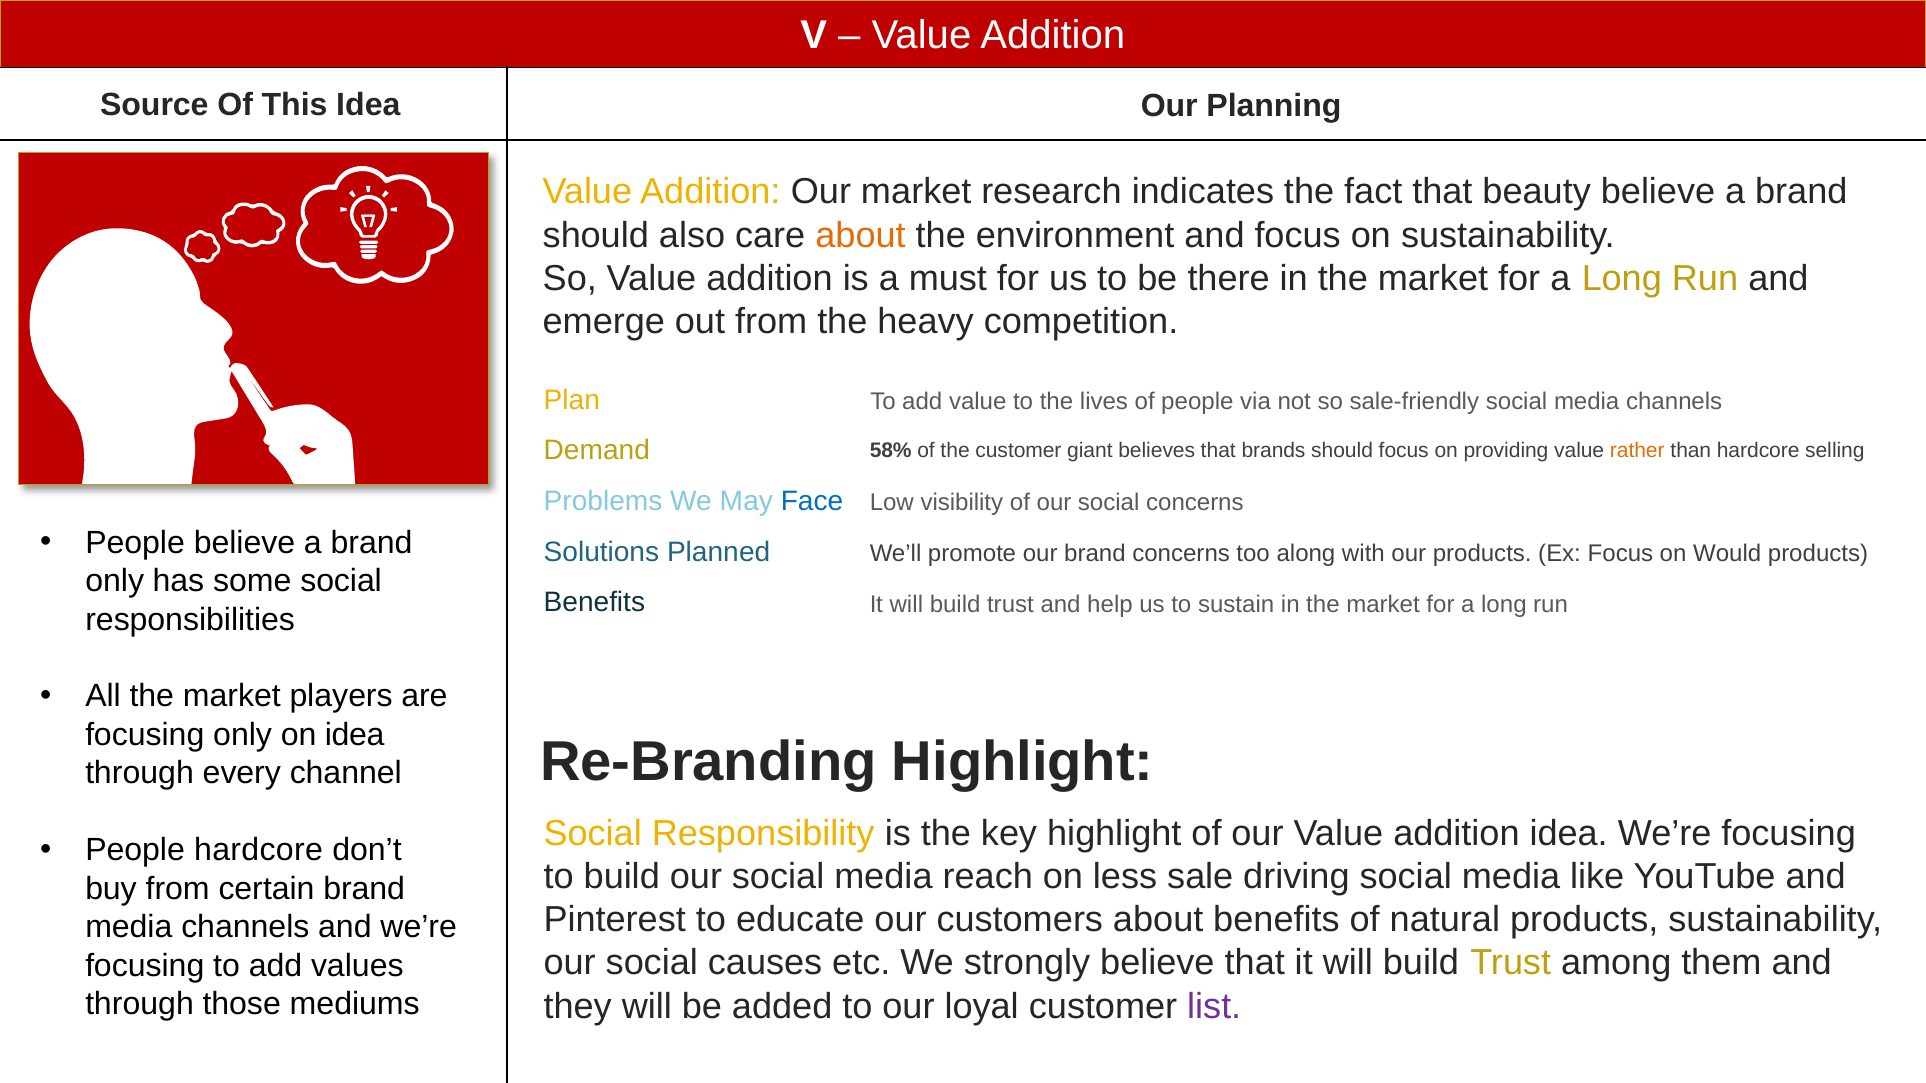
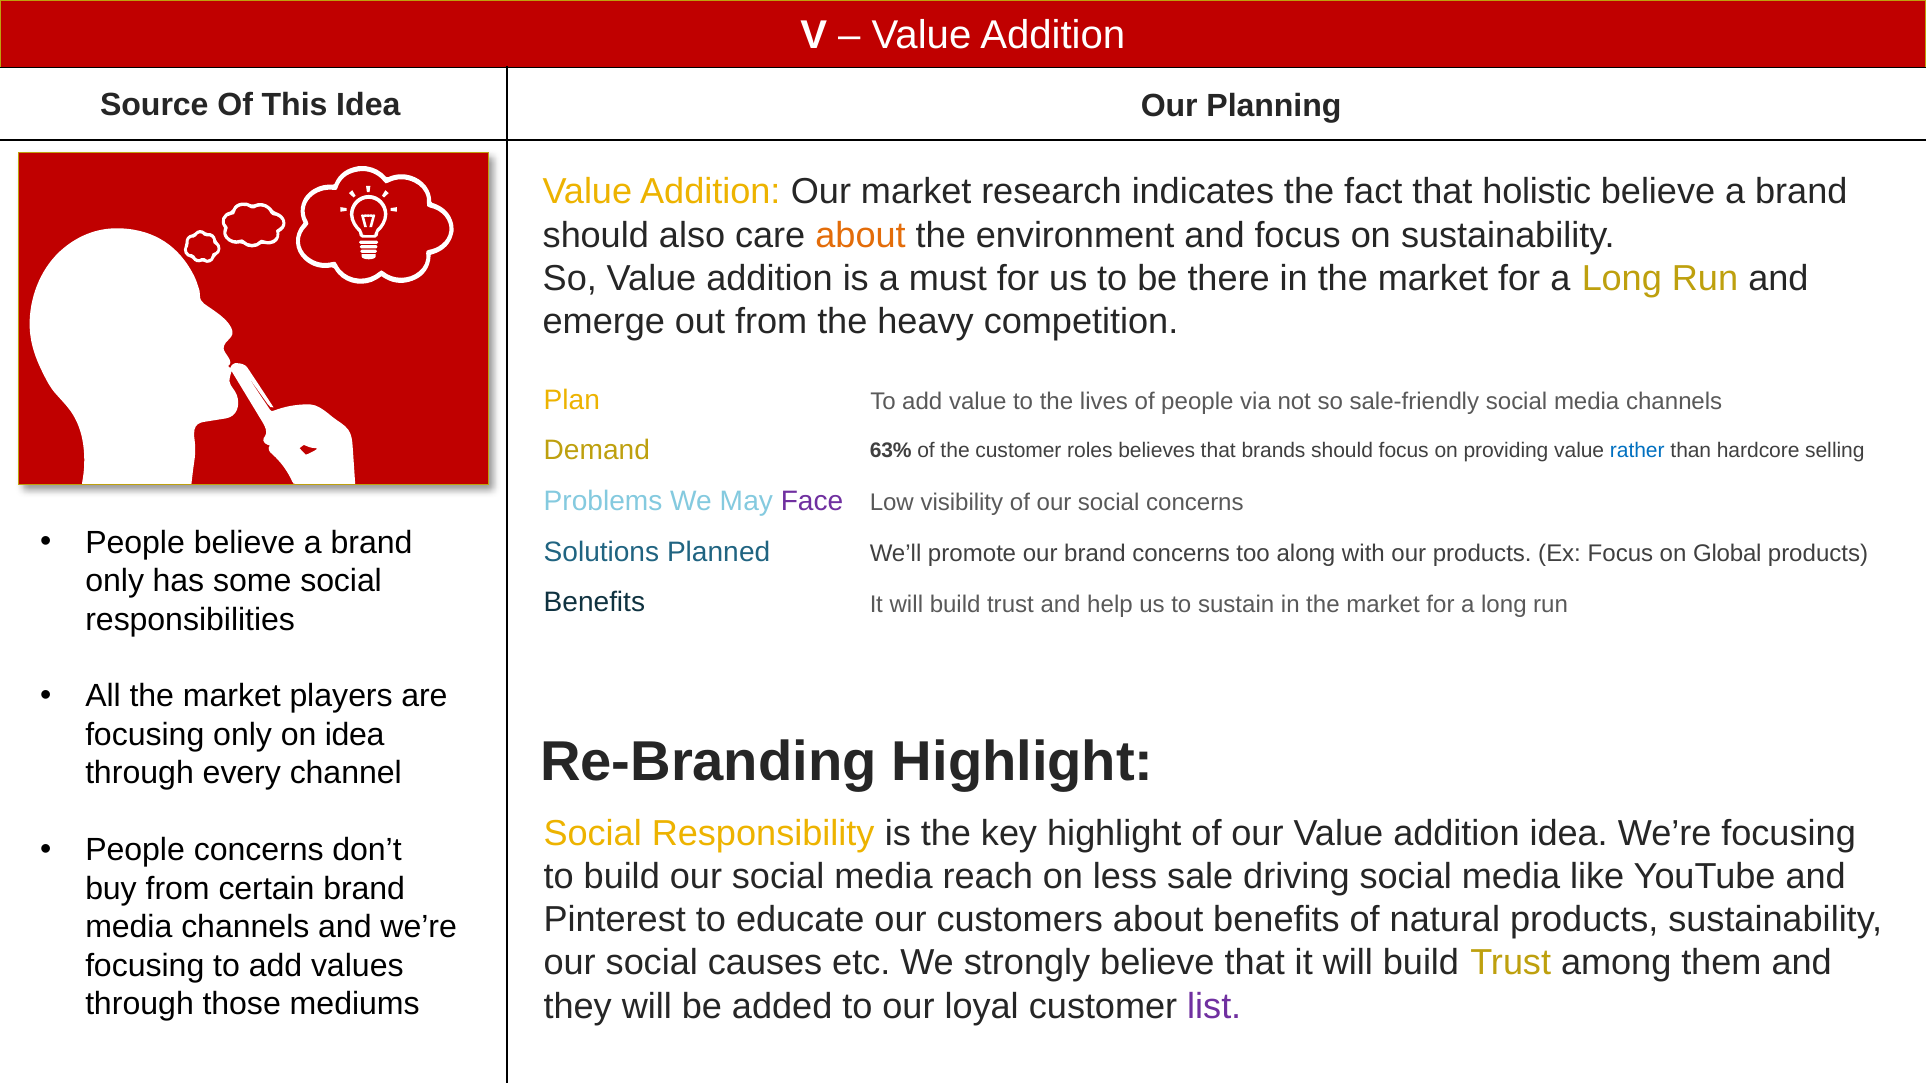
beauty: beauty -> holistic
58%: 58% -> 63%
giant: giant -> roles
rather colour: orange -> blue
Face colour: blue -> purple
Would: Would -> Global
People hardcore: hardcore -> concerns
